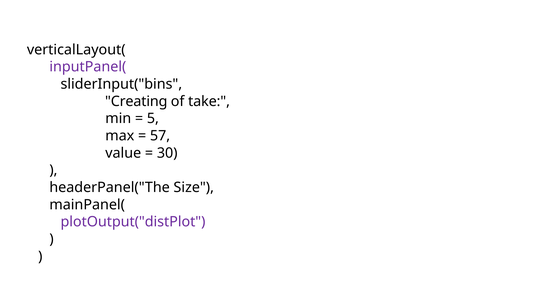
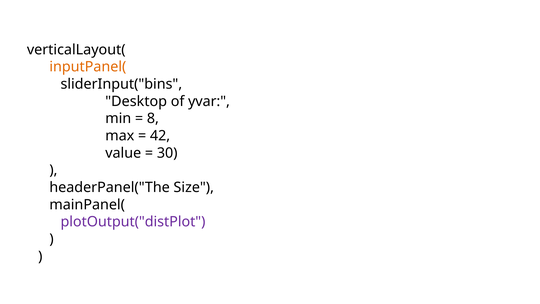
inputPanel( colour: purple -> orange
Creating: Creating -> Desktop
take: take -> yvar
5: 5 -> 8
57: 57 -> 42
